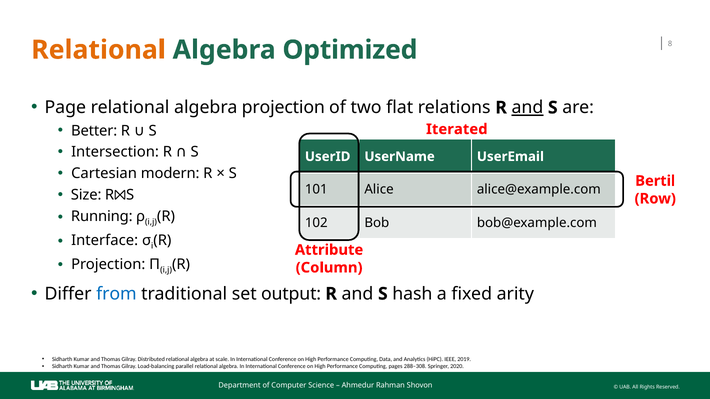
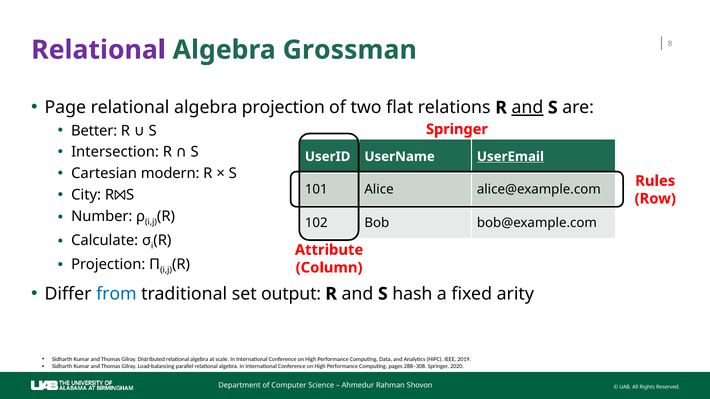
Relational at (98, 50) colour: orange -> purple
Optimized: Optimized -> Grossman
Iterated at (457, 129): Iterated -> Springer
UserEmail underline: none -> present
Bertil: Bertil -> Rules
Size: Size -> City
Running: Running -> Number
Interface: Interface -> Calculate
